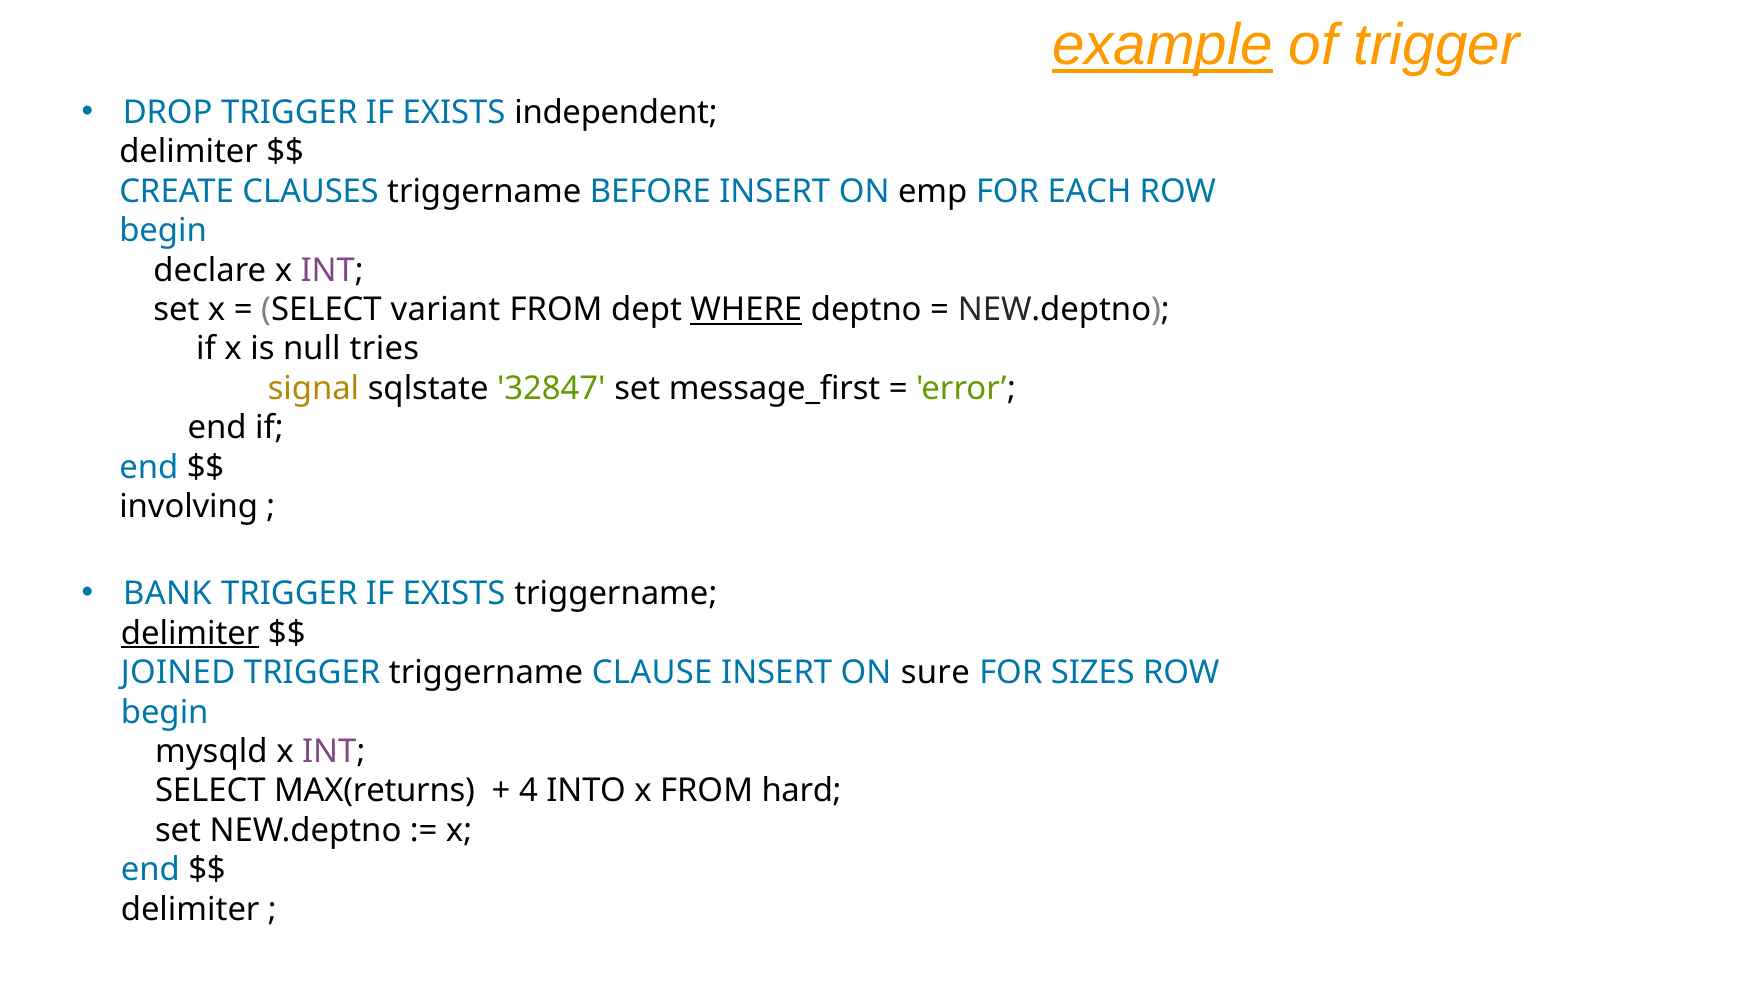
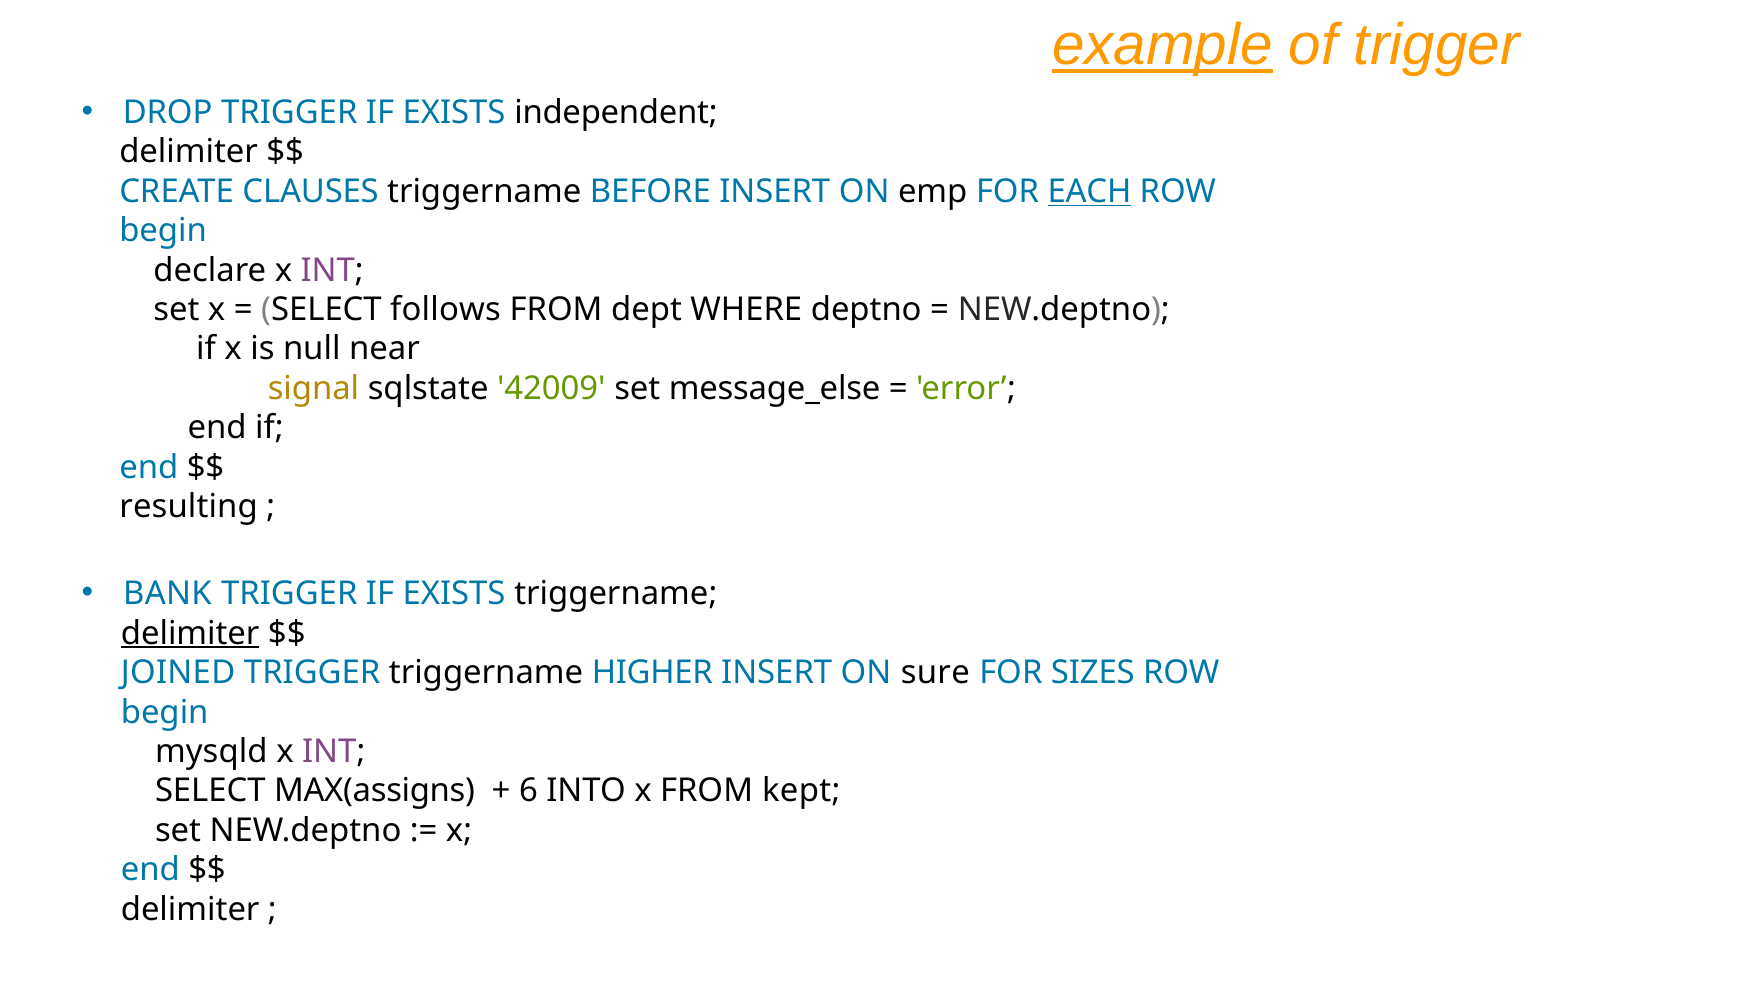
EACH underline: none -> present
variant: variant -> follows
WHERE underline: present -> none
tries: tries -> near
32847: 32847 -> 42009
message_first: message_first -> message_else
involving: involving -> resulting
CLAUSE: CLAUSE -> HIGHER
MAX(returns: MAX(returns -> MAX(assigns
4: 4 -> 6
hard: hard -> kept
